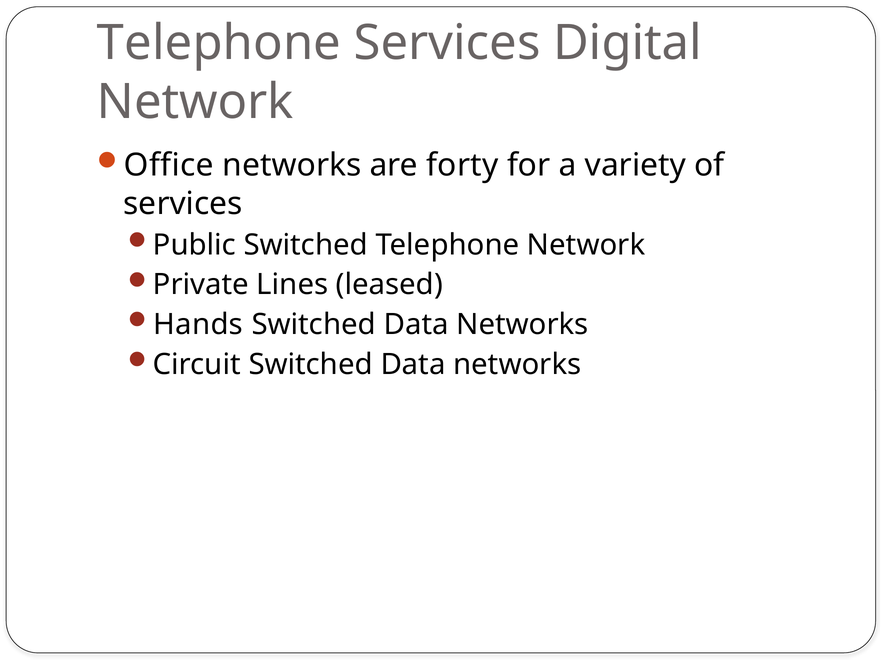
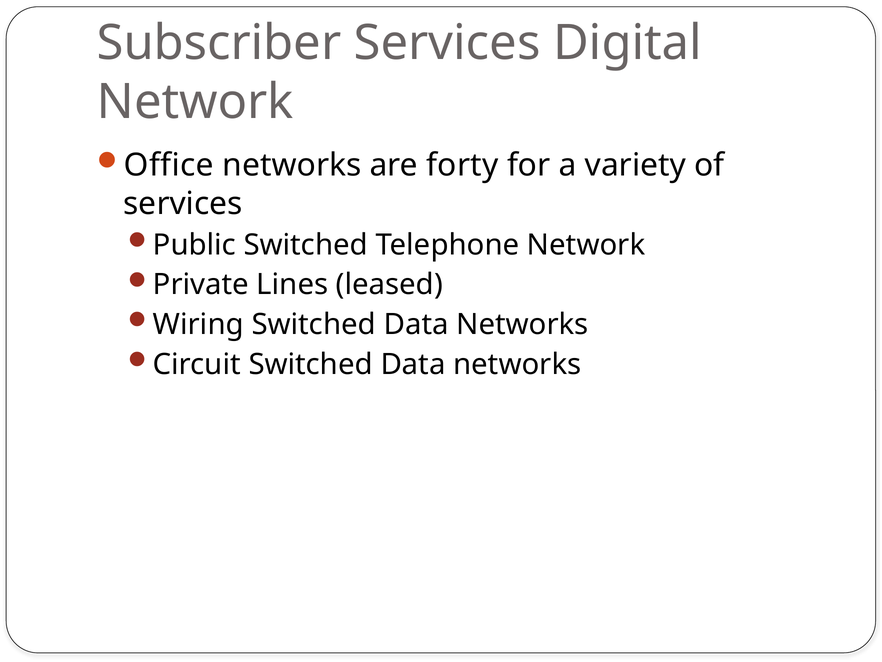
Telephone at (219, 43): Telephone -> Subscriber
Hands: Hands -> Wiring
